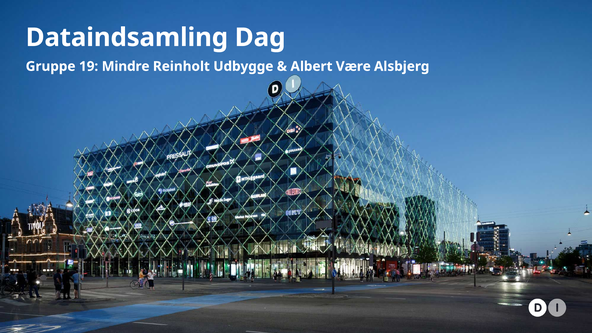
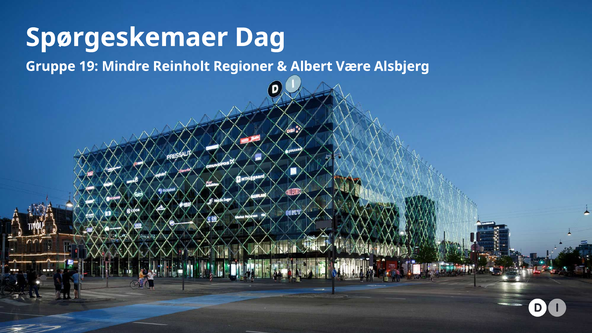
Dataindsamling: Dataindsamling -> Spørgeskemaer
Udbygge: Udbygge -> Regioner
